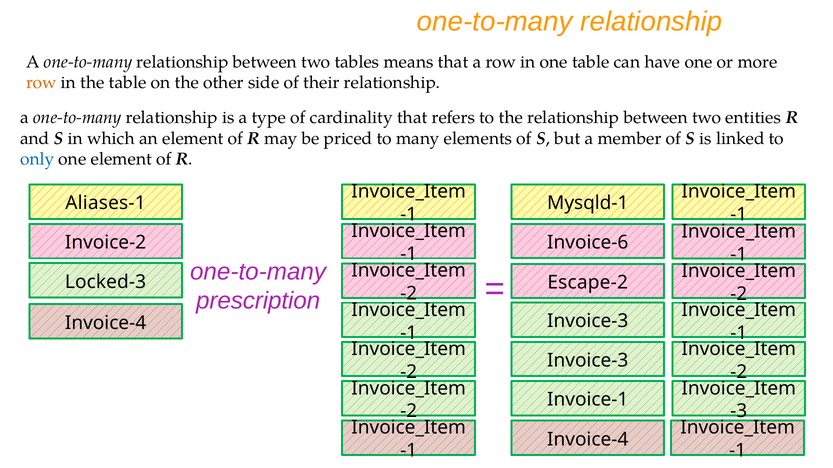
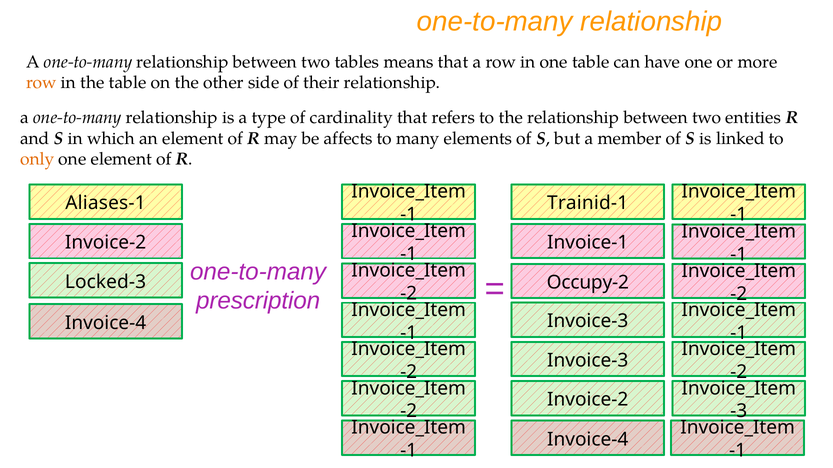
priced: priced -> affects
only colour: blue -> orange
Mysqld-1: Mysqld-1 -> Trainid-1
Invoice-6: Invoice-6 -> Invoice-1
Escape-2: Escape-2 -> Occupy-2
Invoice-1 at (588, 400): Invoice-1 -> Invoice-2
